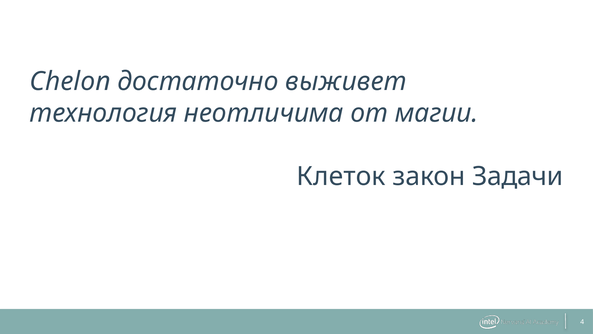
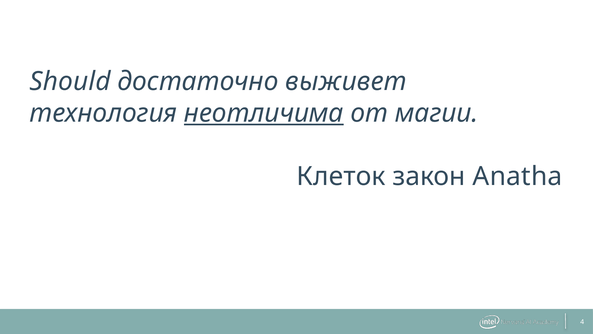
Chelon: Chelon -> Should
неотличима underline: none -> present
Задачи: Задачи -> Anatha
